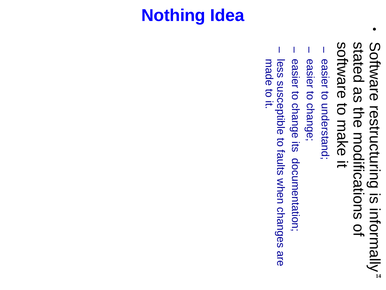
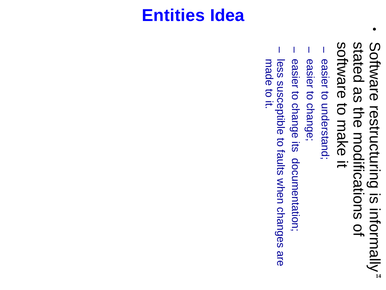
Nothing: Nothing -> Entities
